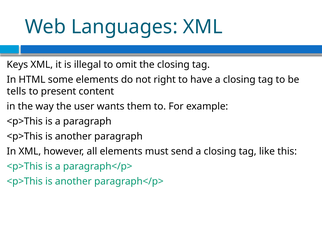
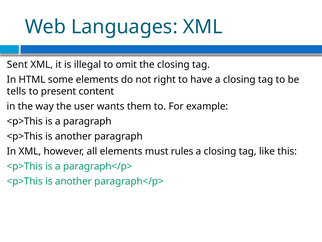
Keys: Keys -> Sent
send: send -> rules
